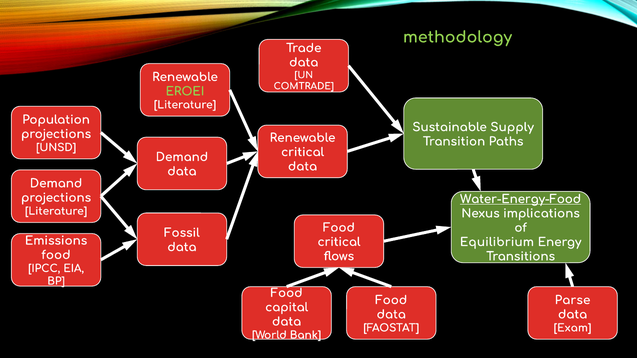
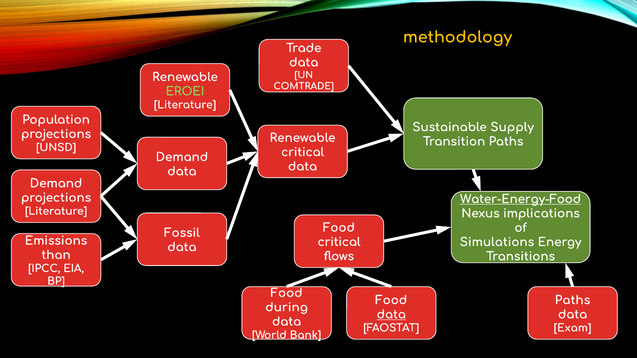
methodology colour: light green -> yellow
Equilibrium: Equilibrium -> Simulations
food at (56, 255): food -> than
Parse at (573, 300): Parse -> Paths
capital: capital -> during
data at (391, 315) underline: none -> present
